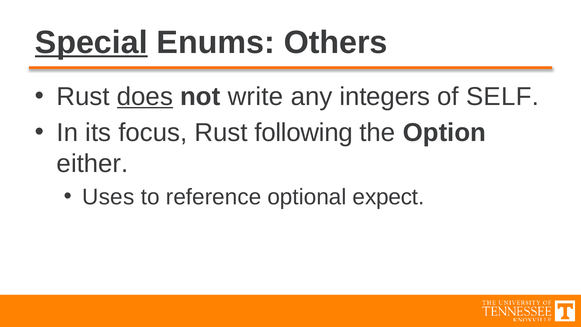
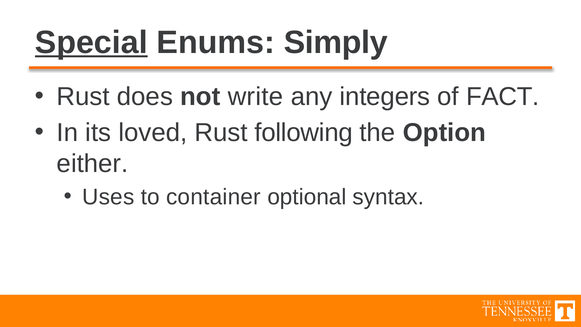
Others: Others -> Simply
does underline: present -> none
SELF: SELF -> FACT
focus: focus -> loved
reference: reference -> container
expect: expect -> syntax
